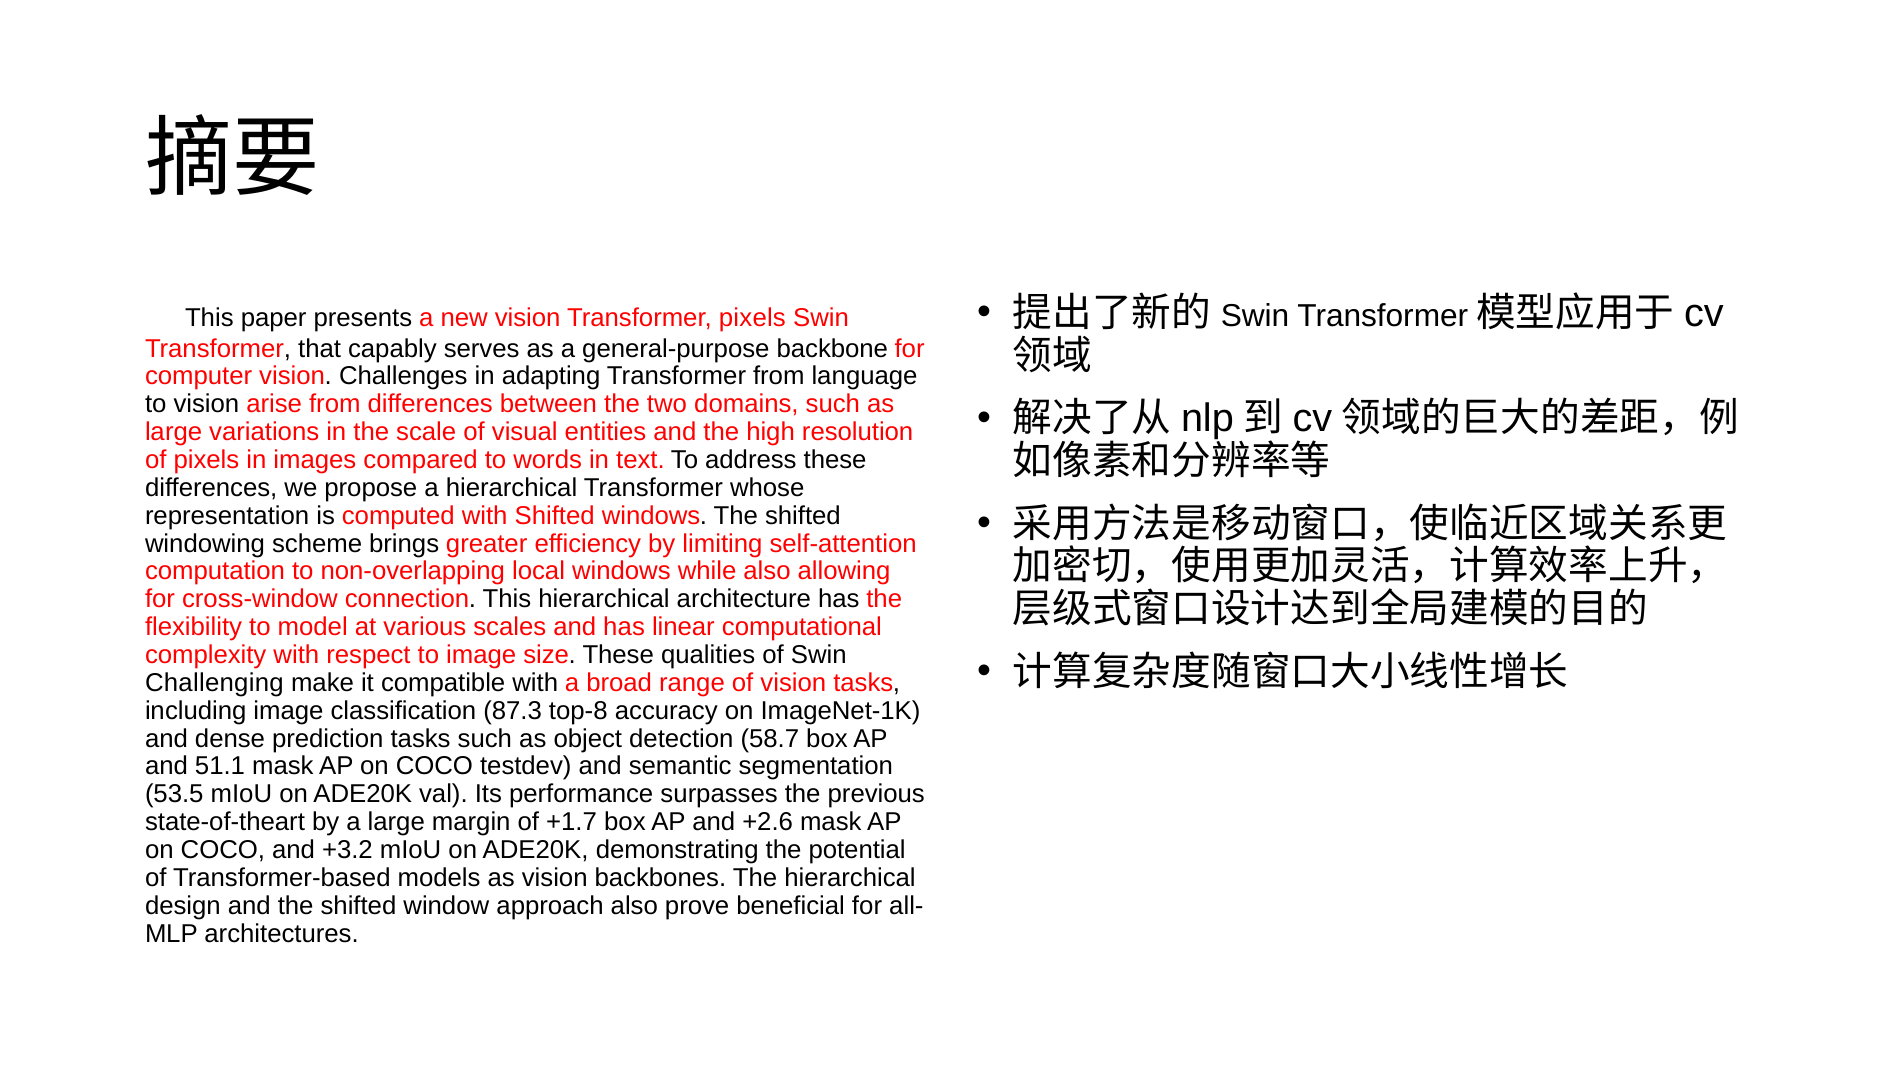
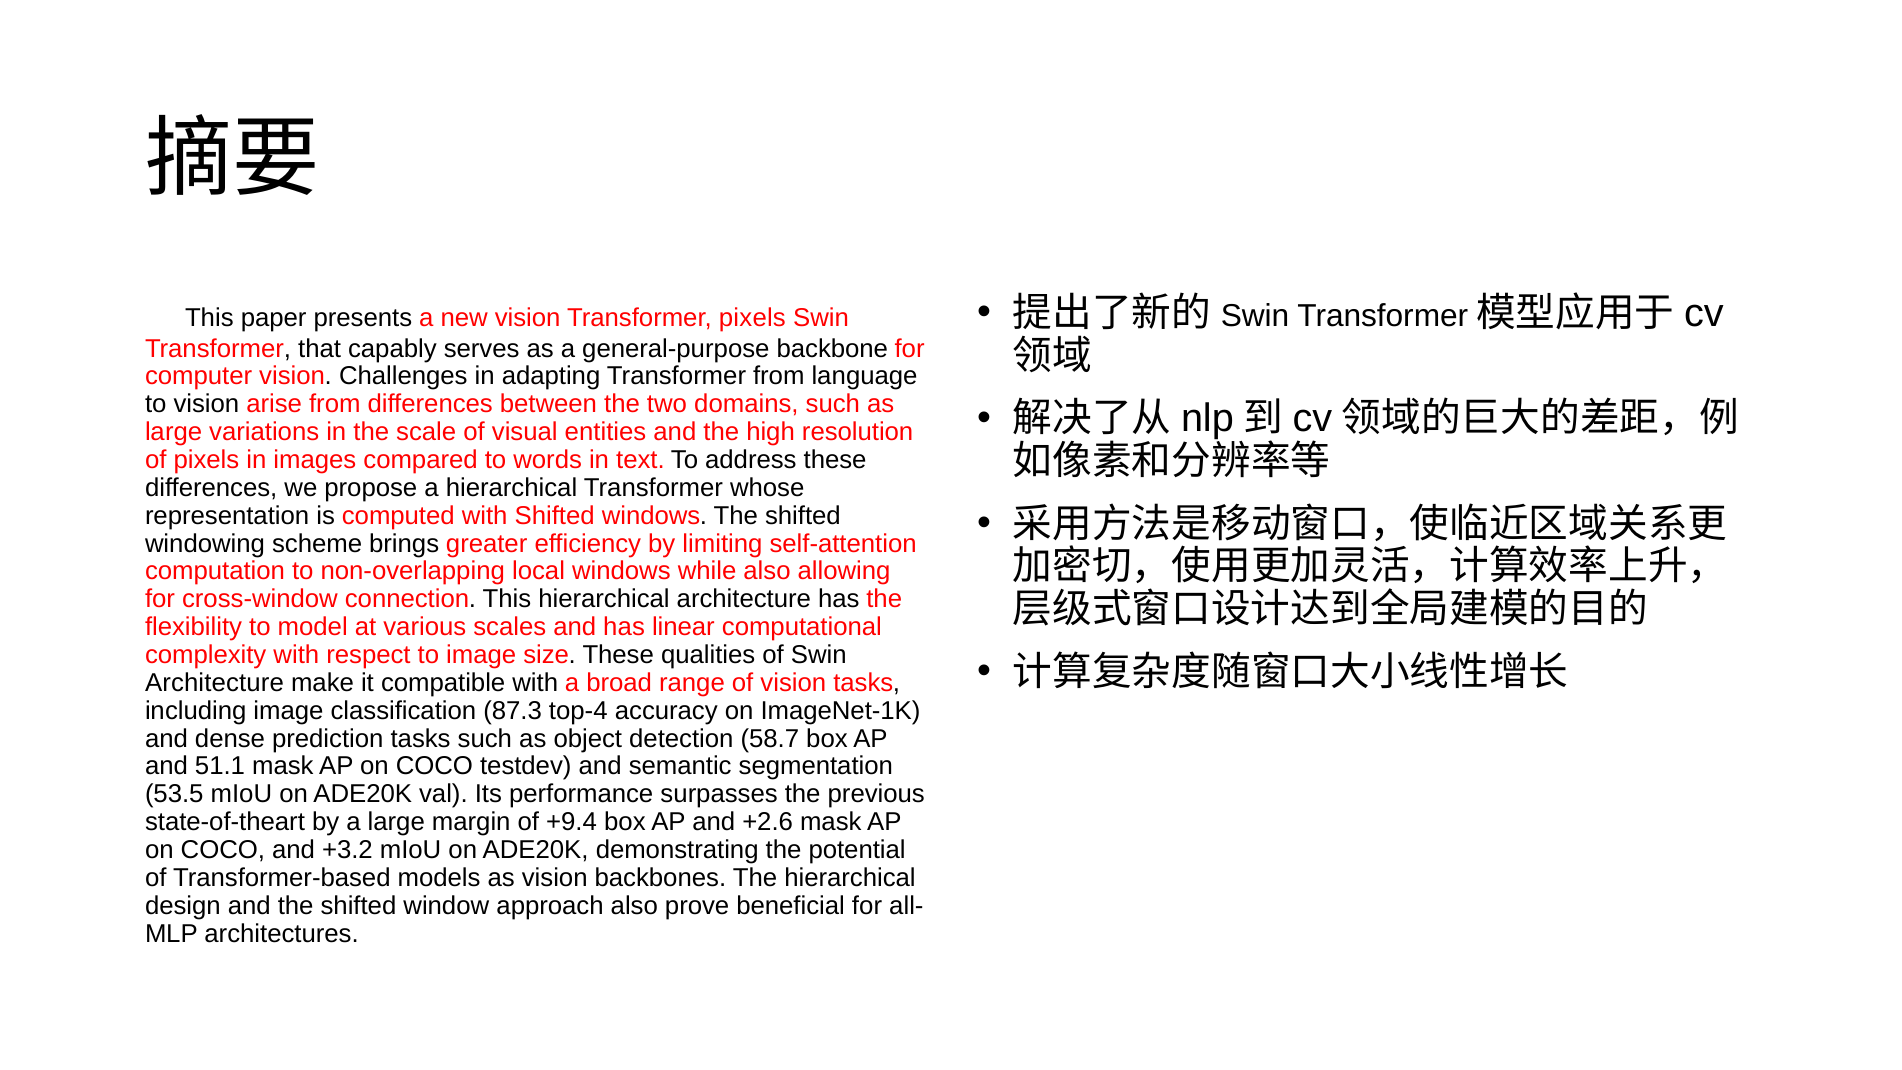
Challenging at (214, 683): Challenging -> Architecture
top-8: top-8 -> top-4
+1.7: +1.7 -> +9.4
